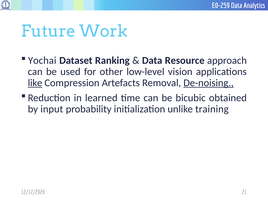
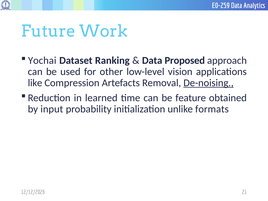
Resource: Resource -> Proposed
like underline: present -> none
bicubic: bicubic -> feature
training: training -> formats
